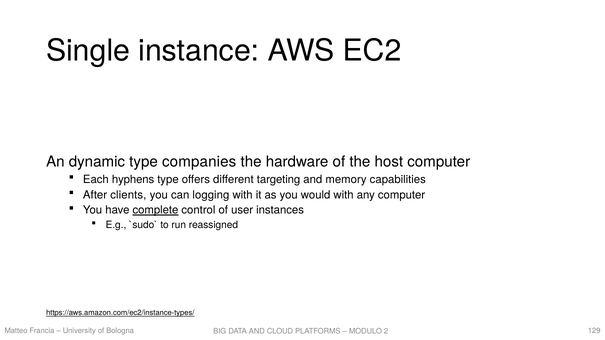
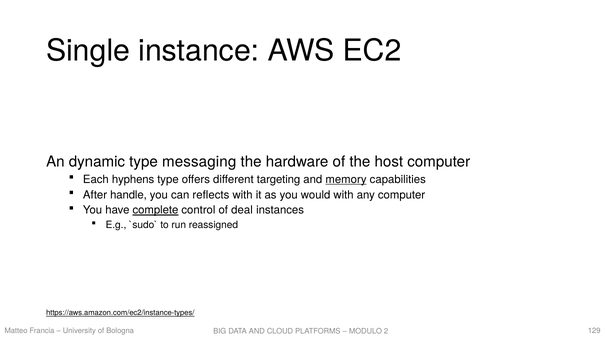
companies: companies -> messaging
memory underline: none -> present
clients: clients -> handle
logging: logging -> reflects
user: user -> deal
